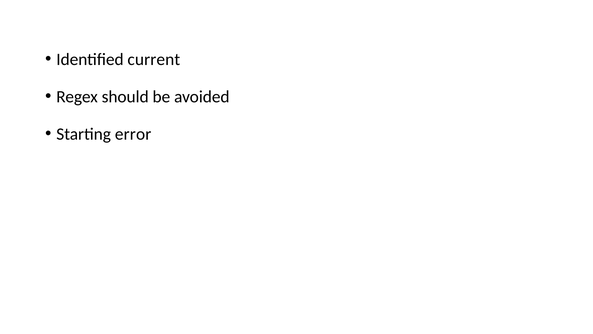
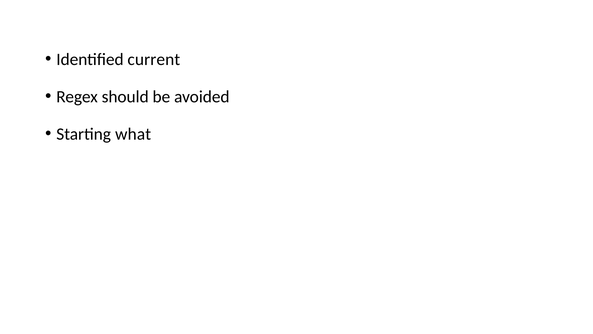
error: error -> what
